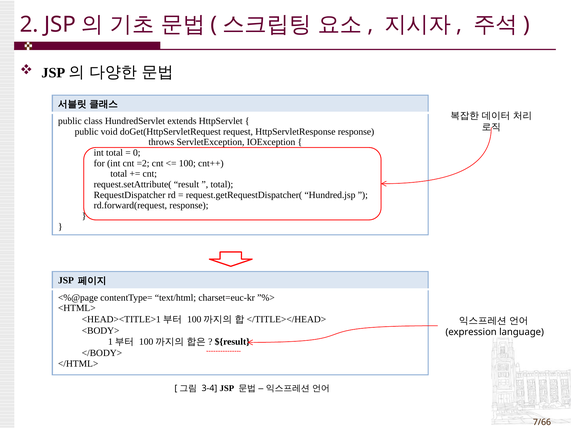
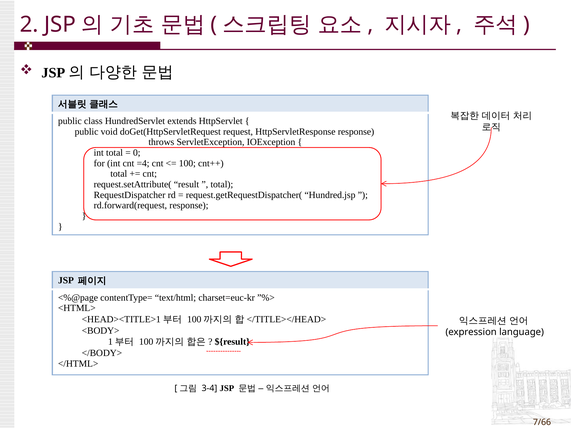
=2: =2 -> =4
